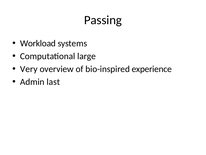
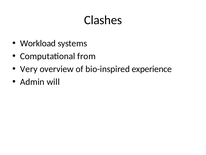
Passing: Passing -> Clashes
large: large -> from
last: last -> will
